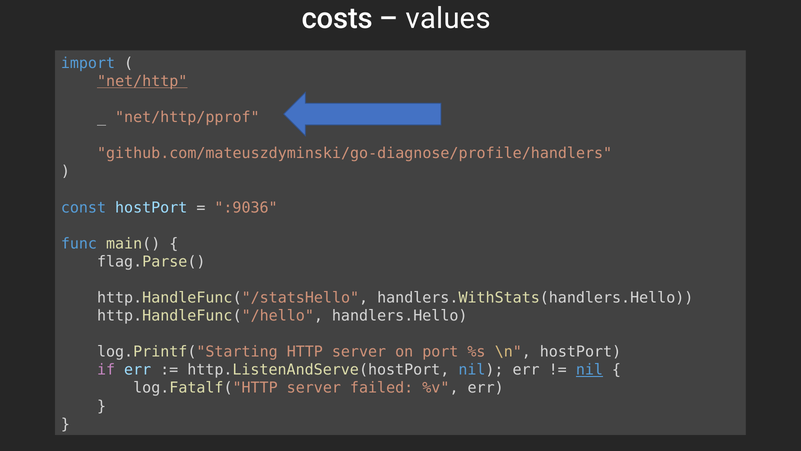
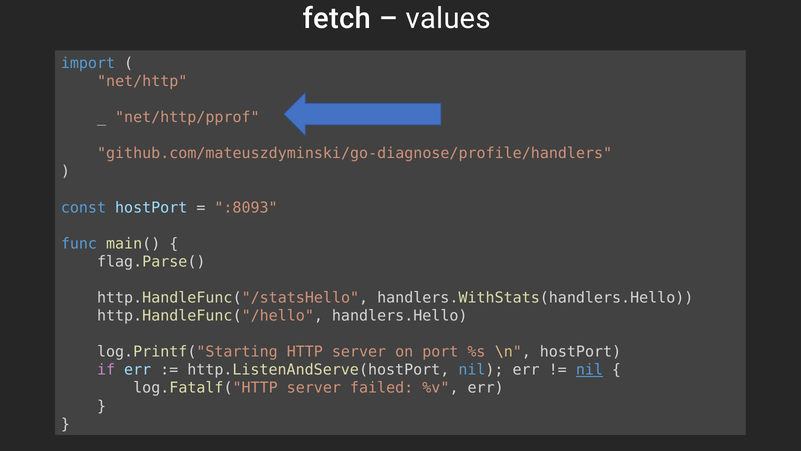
costs: costs -> fetch
net/http underline: present -> none
:9036: :9036 -> :8093
